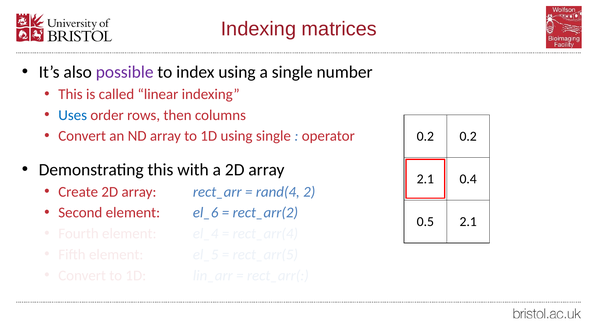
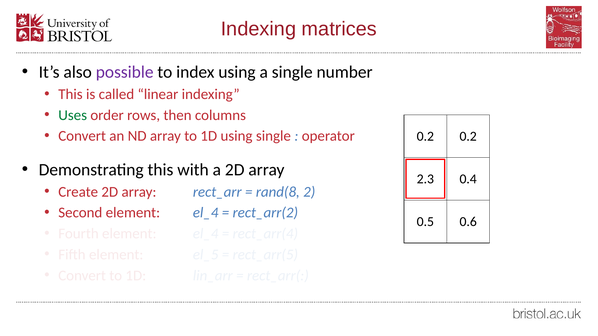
Uses colour: blue -> green
2.1 at (425, 179): 2.1 -> 2.3
rand(4: rand(4 -> rand(8
Second element el_6: el_6 -> el_4
0.5 2.1: 2.1 -> 0.6
